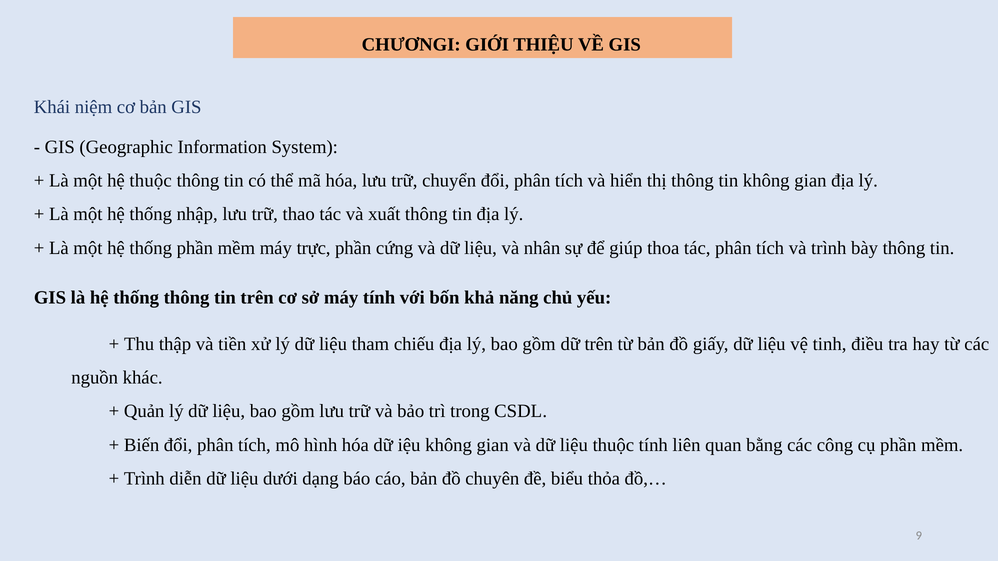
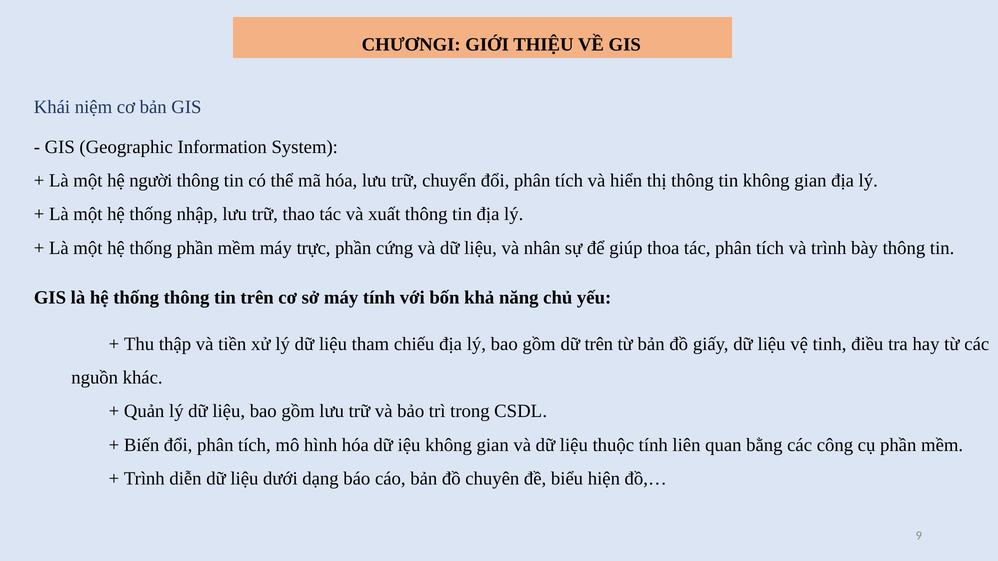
hệ thuộc: thuộc -> người
thỏa: thỏa -> hiện
